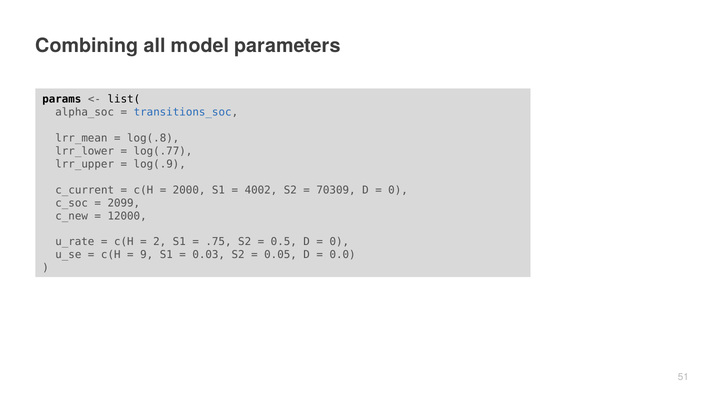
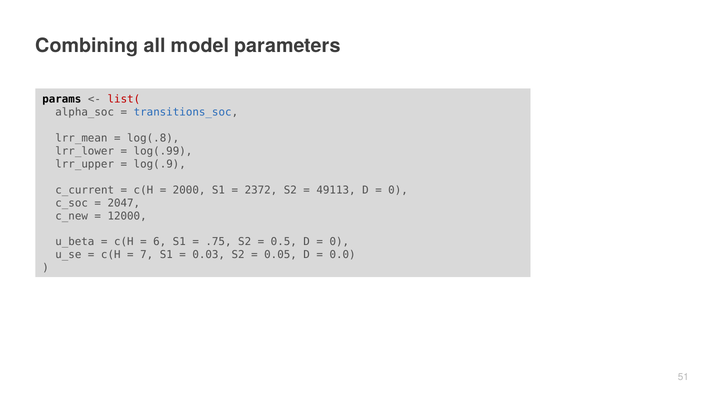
list( colour: black -> red
log(.77: log(.77 -> log(.99
4002: 4002 -> 2372
70309: 70309 -> 49113
2099: 2099 -> 2047
u_rate: u_rate -> u_beta
2: 2 -> 6
9: 9 -> 7
